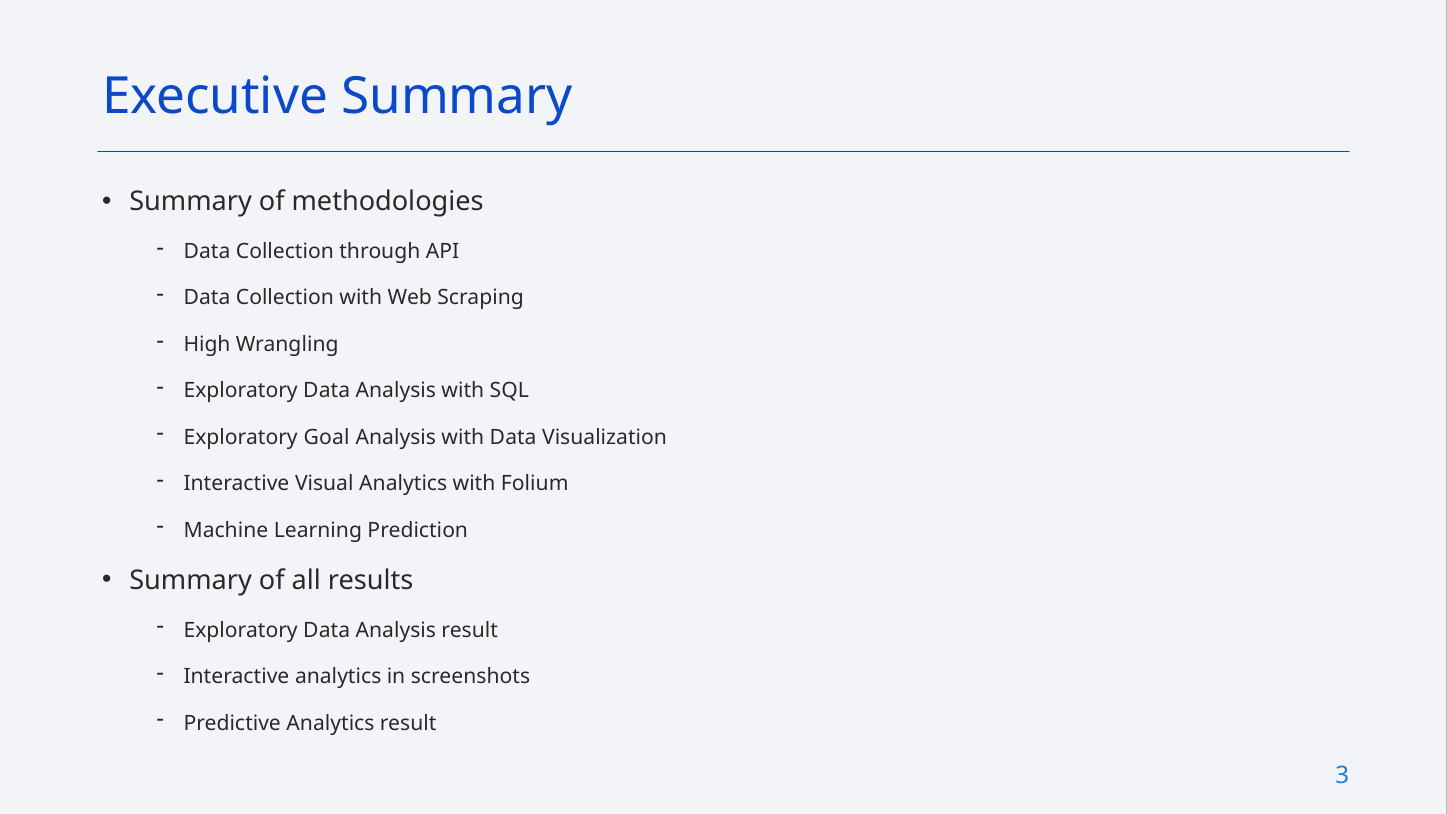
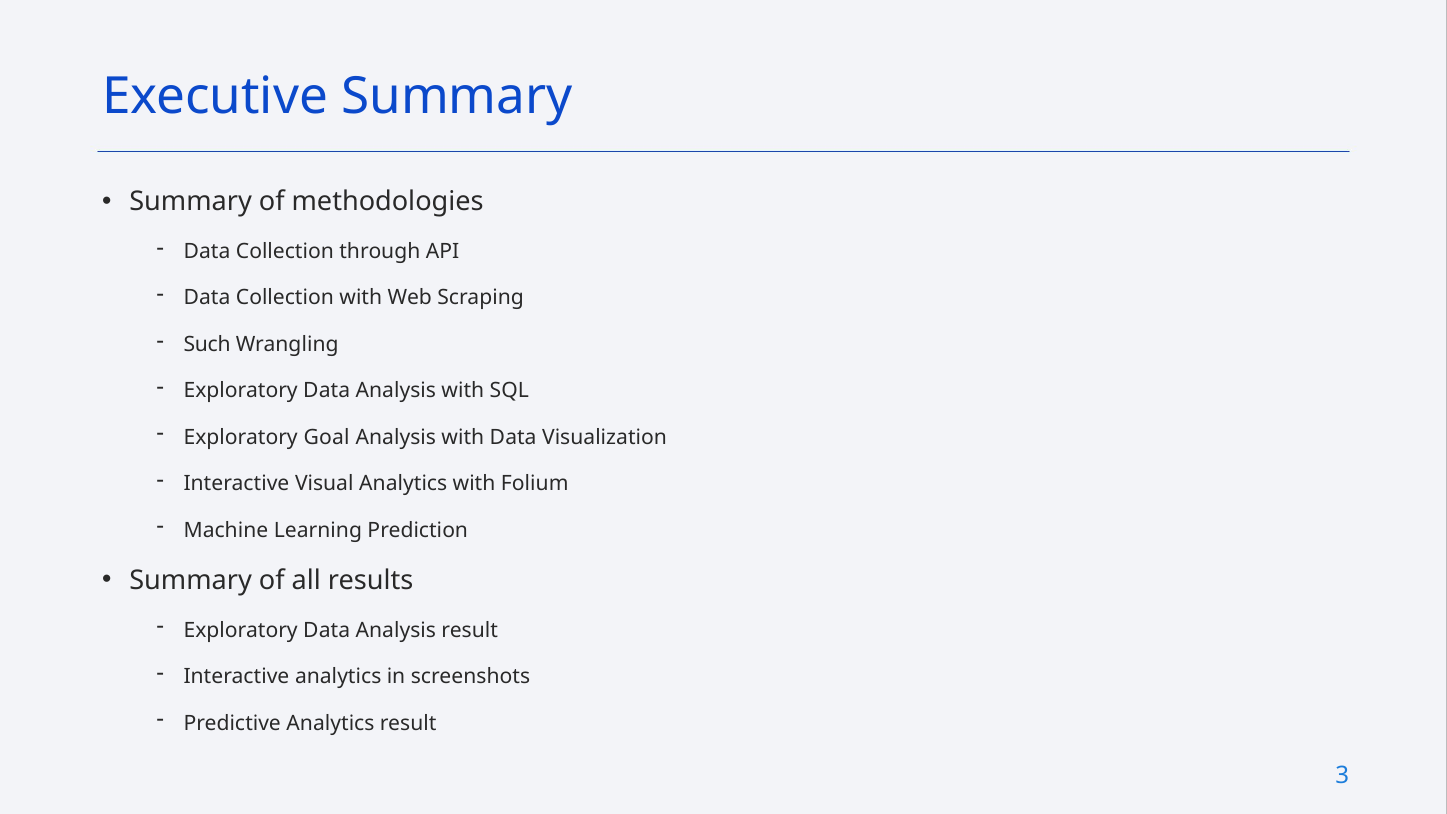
High: High -> Such
